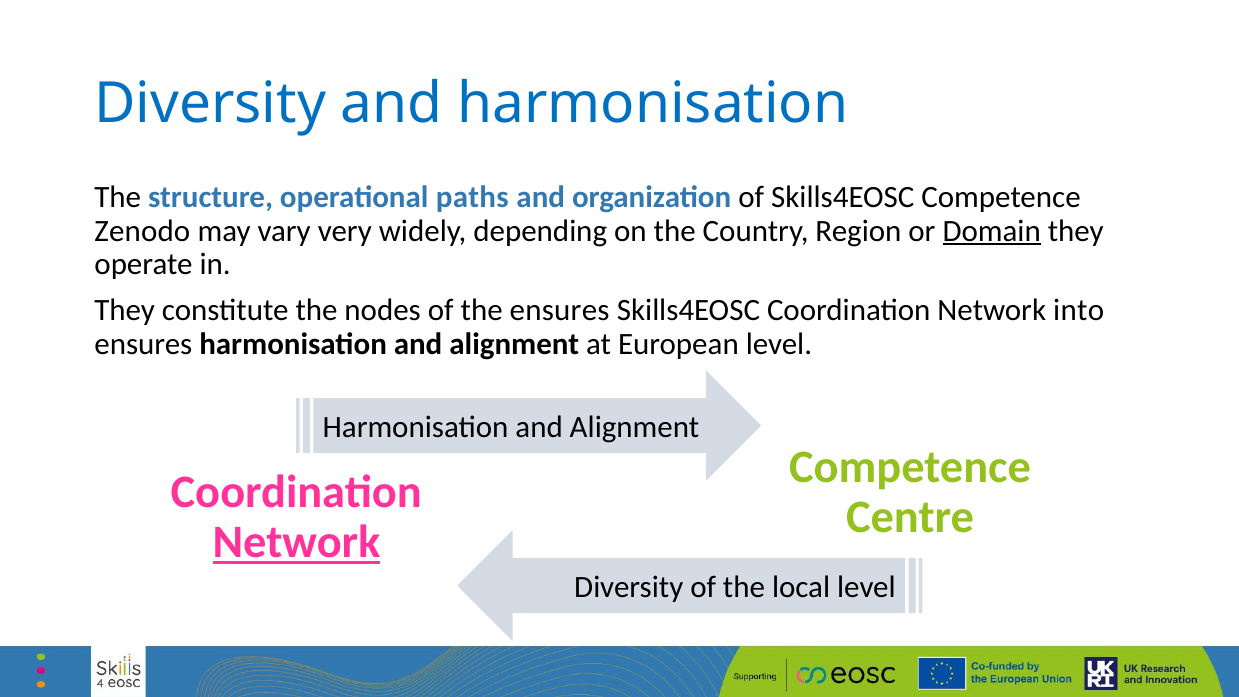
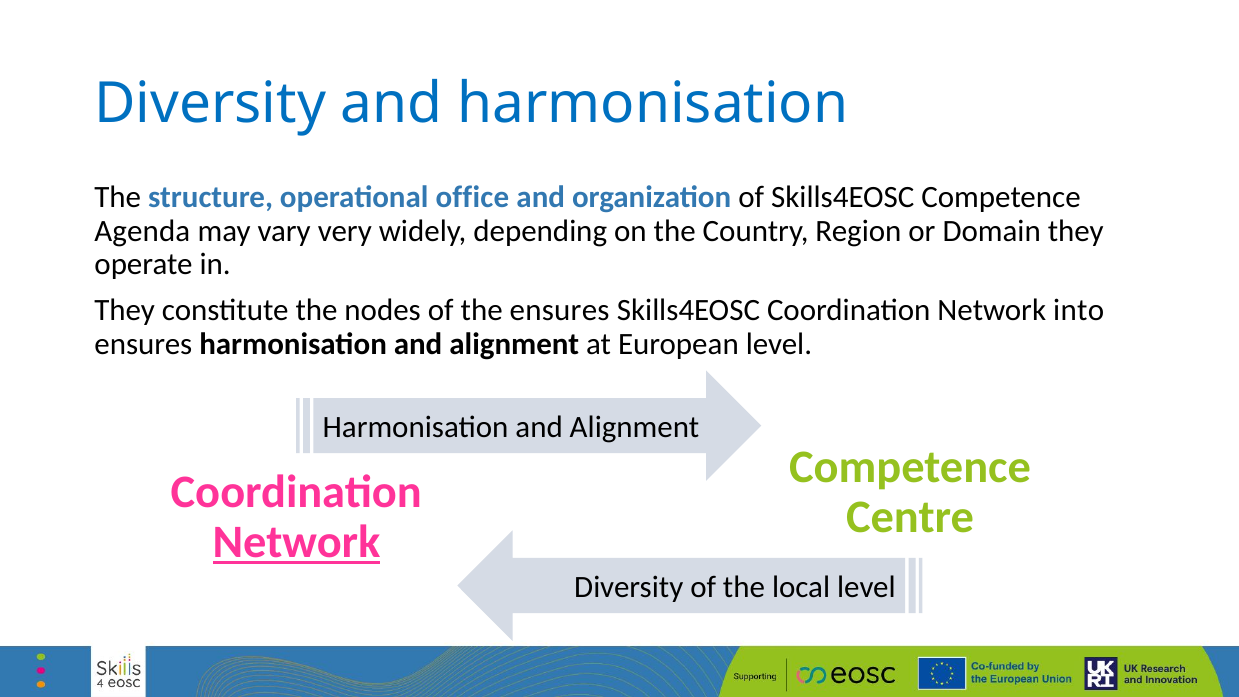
paths: paths -> office
Zenodo: Zenodo -> Agenda
Domain underline: present -> none
